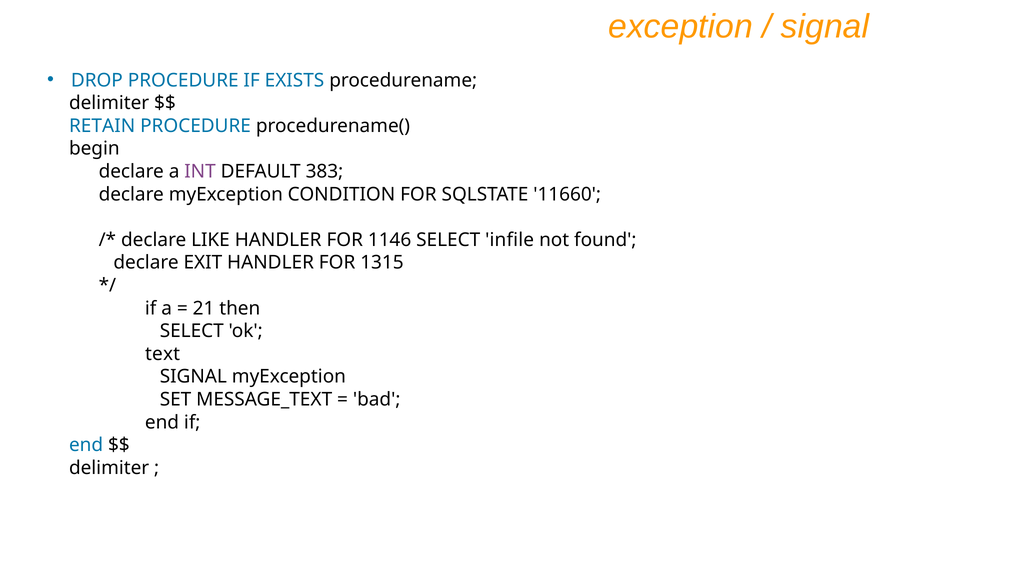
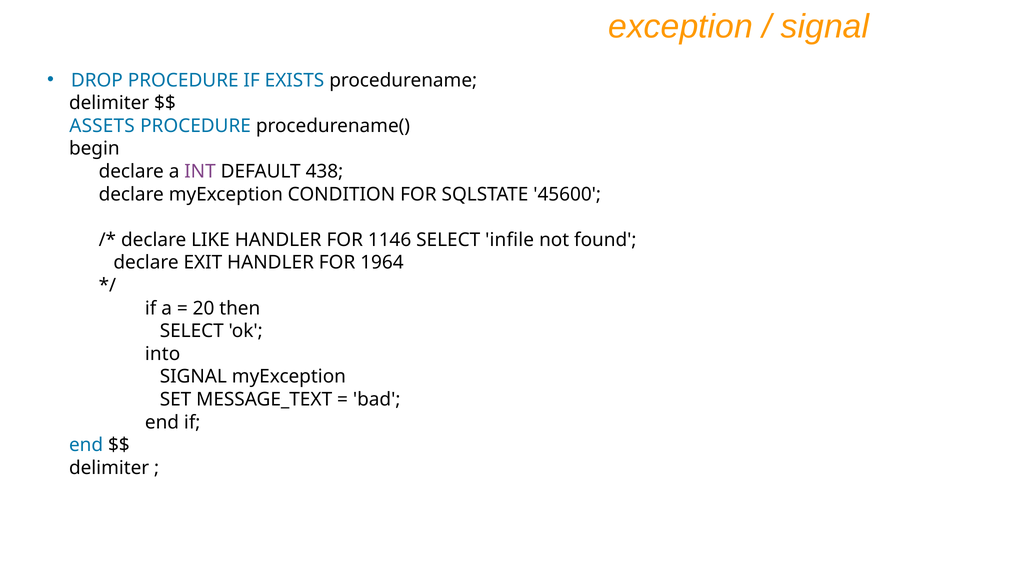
RETAIN: RETAIN -> ASSETS
383: 383 -> 438
11660: 11660 -> 45600
1315: 1315 -> 1964
21: 21 -> 20
text: text -> into
